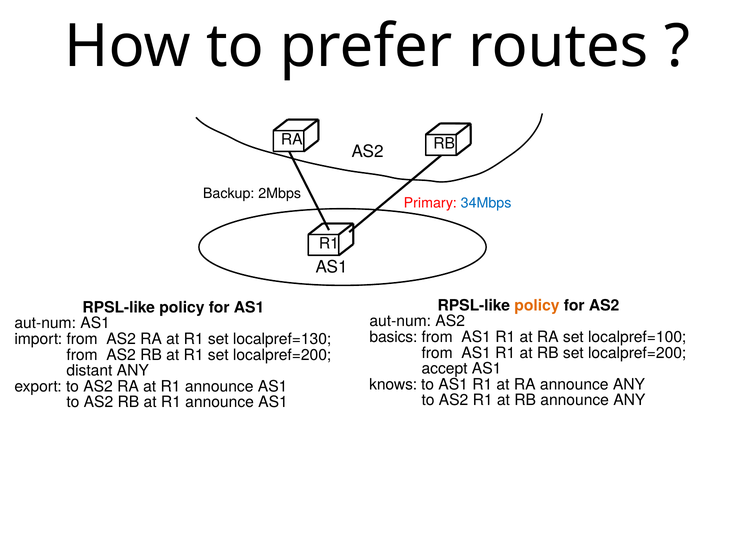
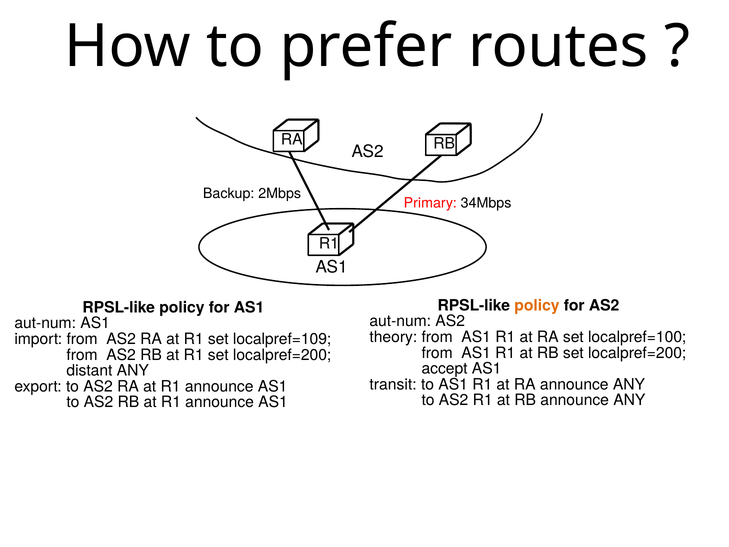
34Mbps colour: blue -> black
basics: basics -> theory
localpref=130: localpref=130 -> localpref=109
knows: knows -> transit
